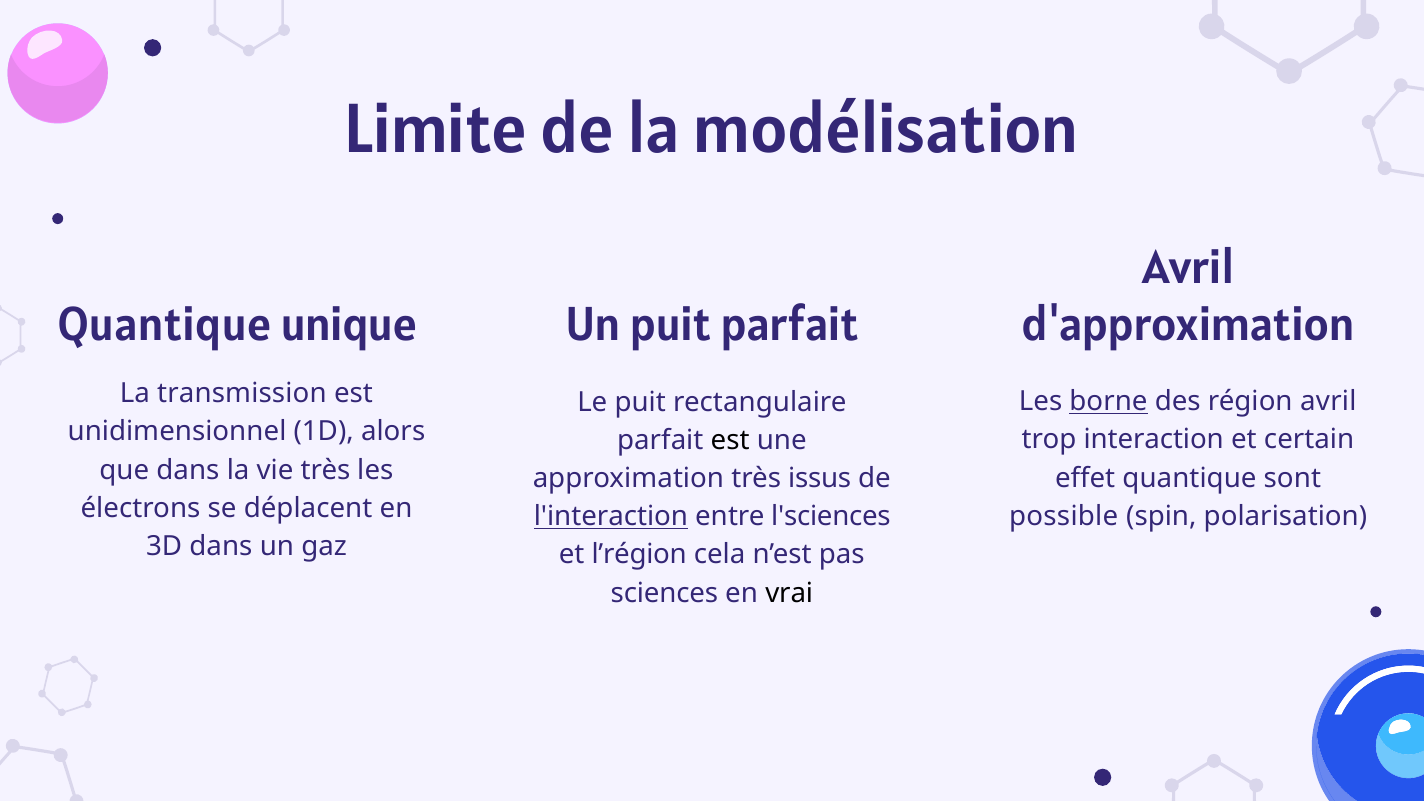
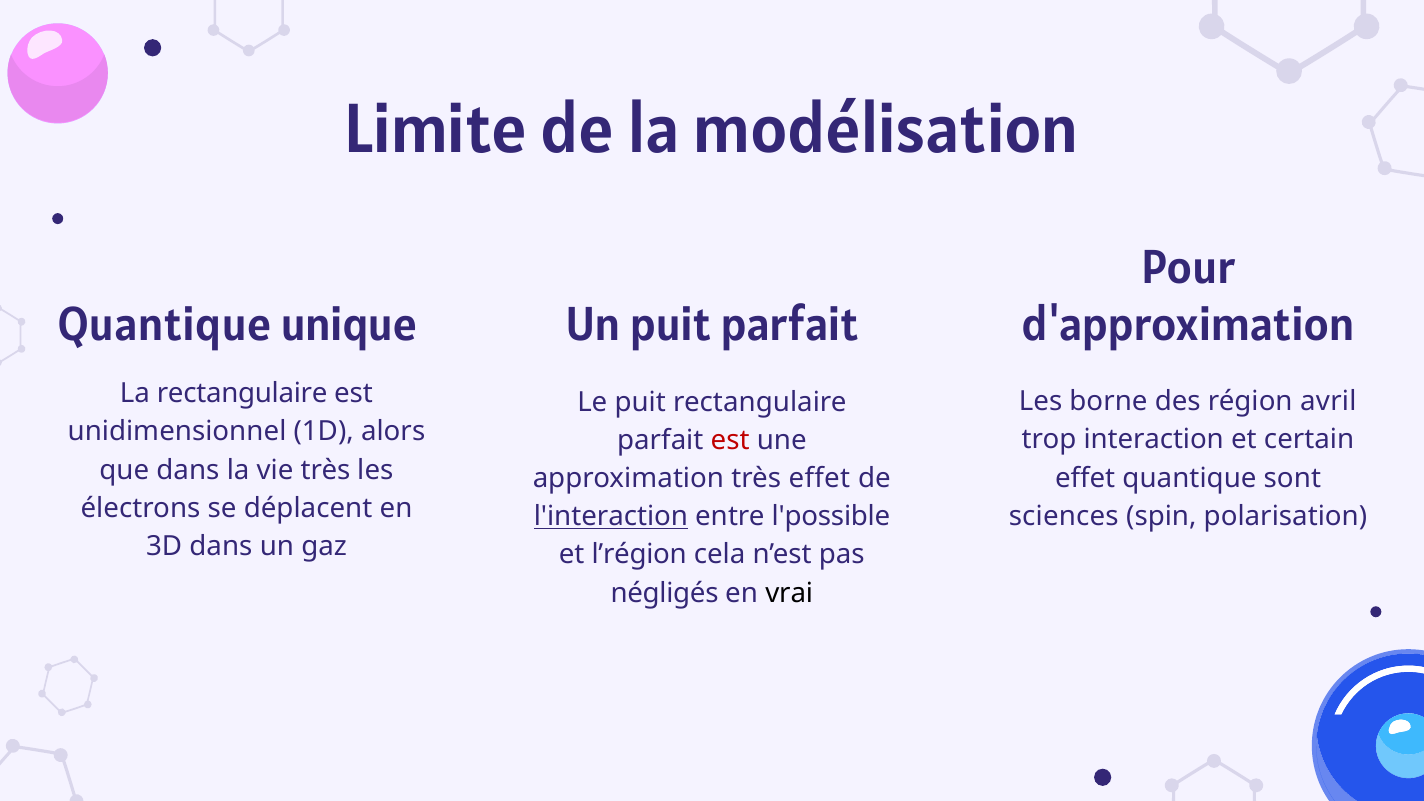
Avril at (1188, 267): Avril -> Pour
La transmission: transmission -> rectangulaire
borne underline: present -> none
est at (730, 440) colour: black -> red
très issus: issus -> effet
possible: possible -> sciences
l'sciences: l'sciences -> l'possible
sciences: sciences -> négligés
